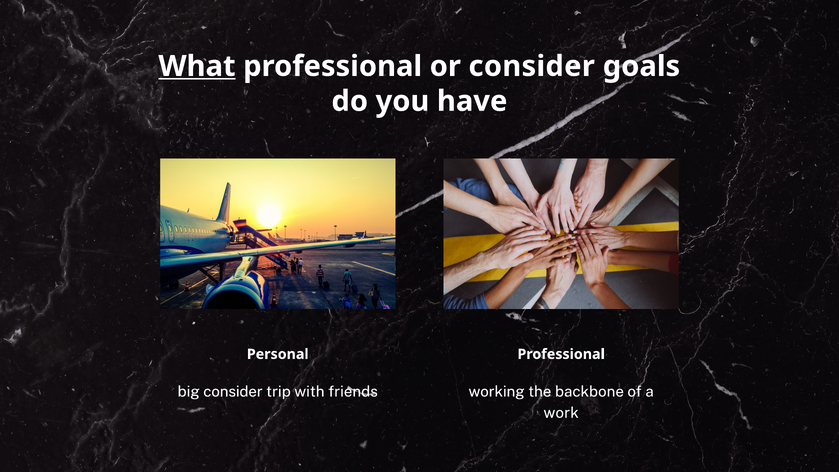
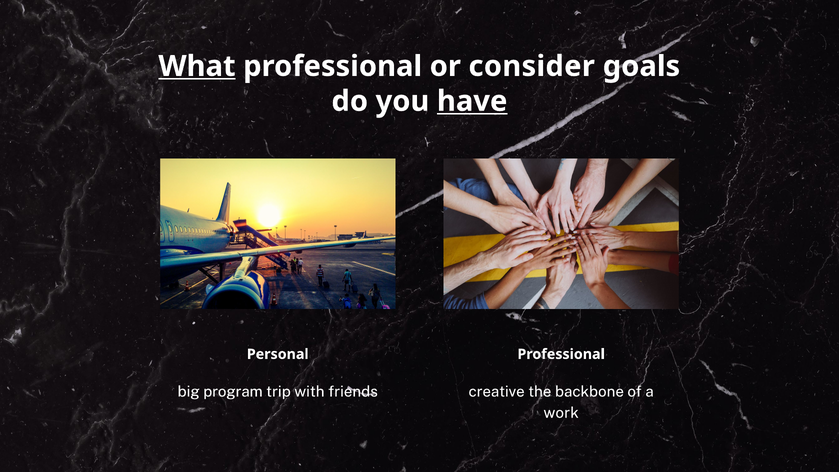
have underline: none -> present
big consider: consider -> program
working: working -> creative
